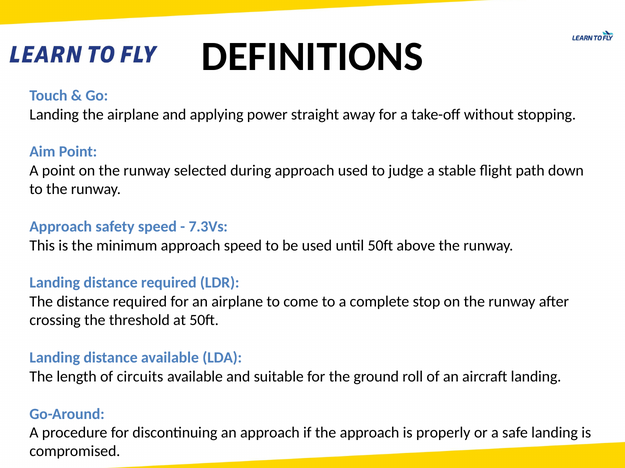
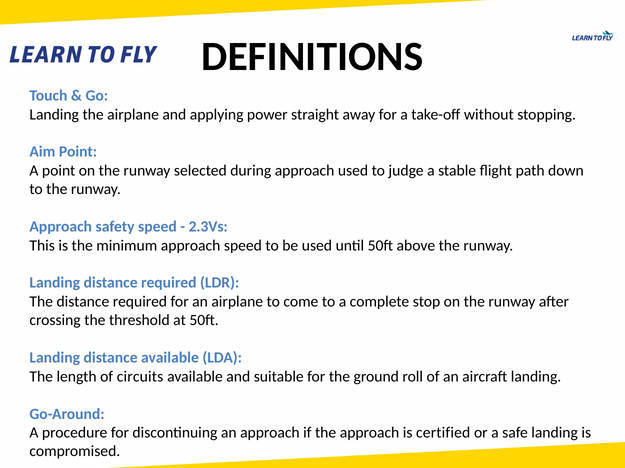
7.3Vs: 7.3Vs -> 2.3Vs
properly: properly -> certified
